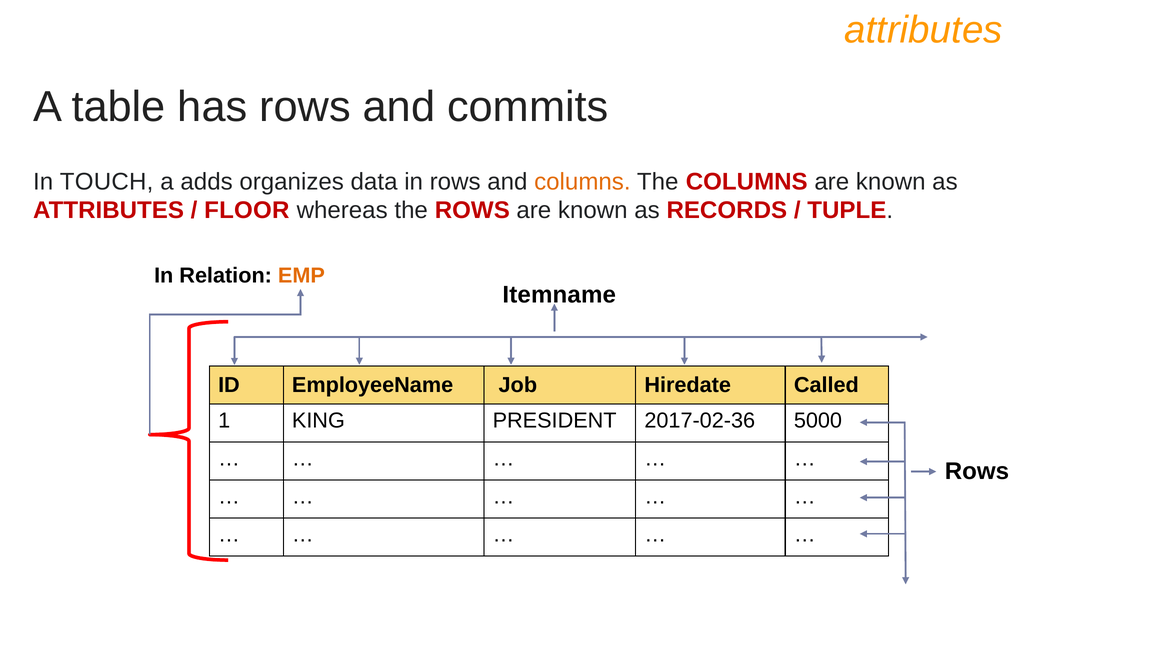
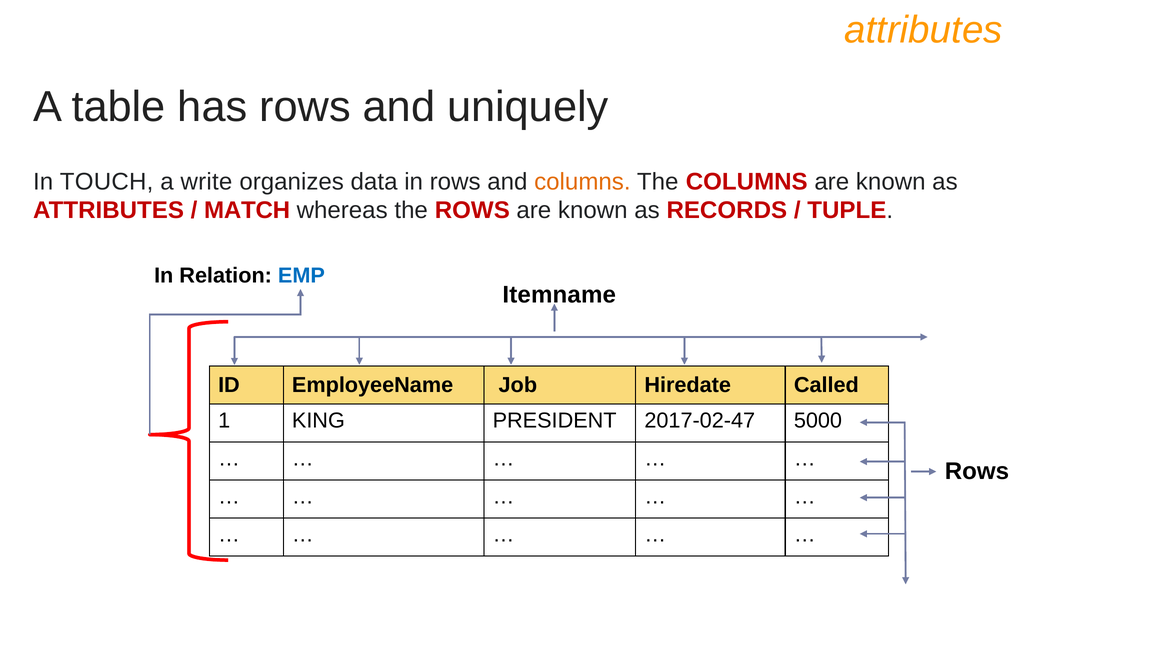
commits: commits -> uniquely
adds: adds -> write
FLOOR: FLOOR -> MATCH
EMP colour: orange -> blue
2017-02-36: 2017-02-36 -> 2017-02-47
